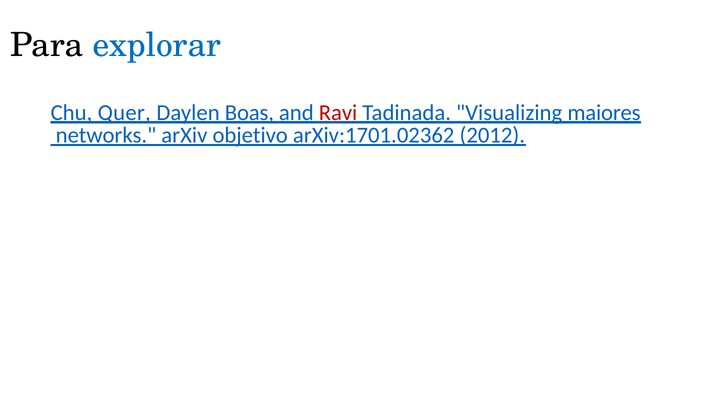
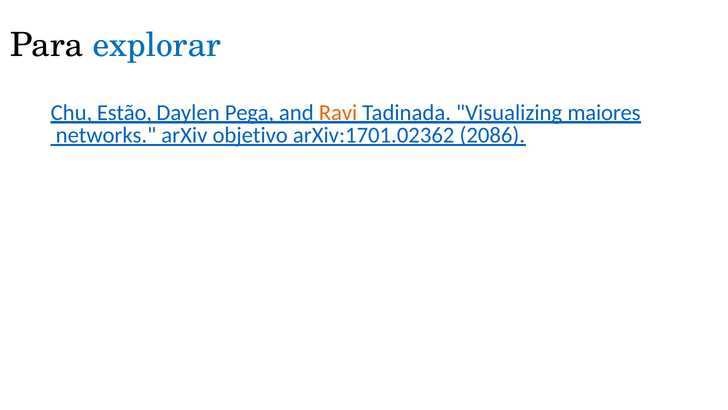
Quer: Quer -> Estão
Boas: Boas -> Pega
Ravi colour: red -> orange
2012: 2012 -> 2086
